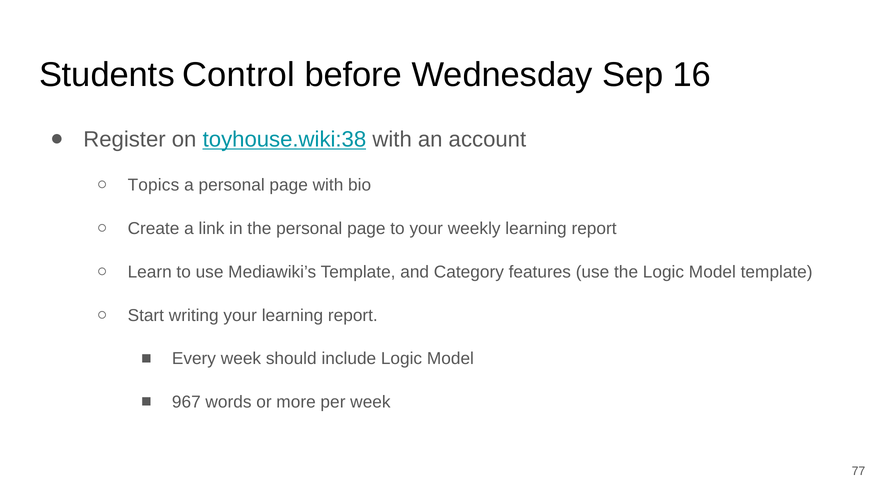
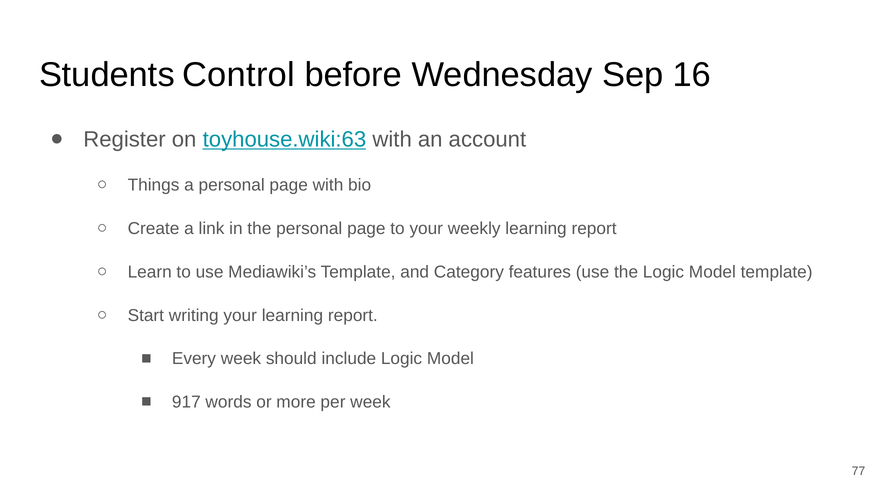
toyhouse.wiki:38: toyhouse.wiki:38 -> toyhouse.wiki:63
Topics: Topics -> Things
967: 967 -> 917
